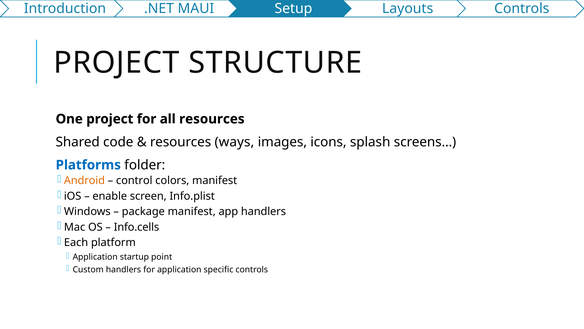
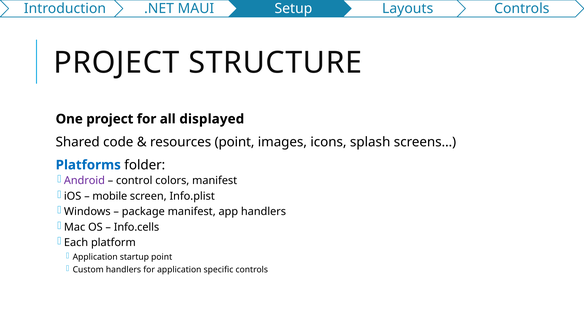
all resources: resources -> displayed
resources ways: ways -> point
Android colour: orange -> purple
enable: enable -> mobile
